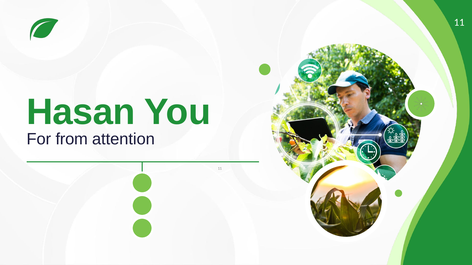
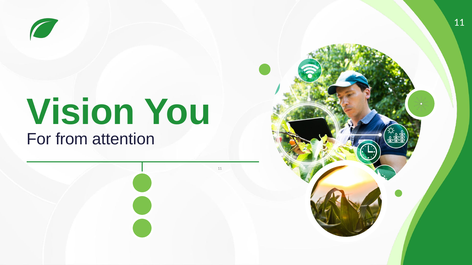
Hasan: Hasan -> Vision
